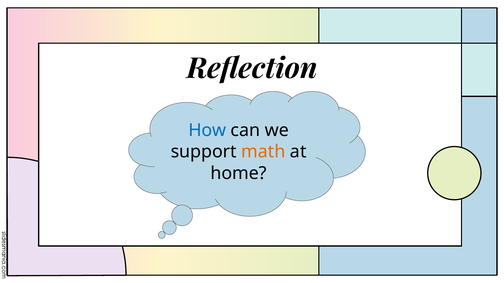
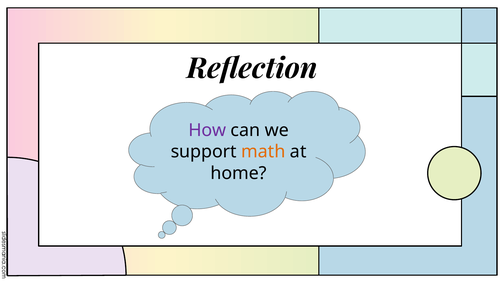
How colour: blue -> purple
